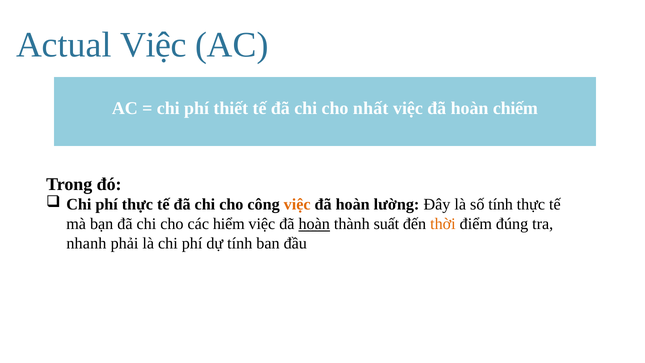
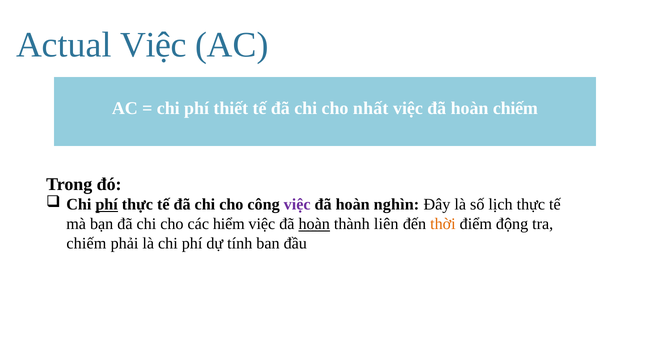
phí at (107, 205) underline: none -> present
việc at (297, 205) colour: orange -> purple
lường: lường -> nghìn
số tính: tính -> lịch
suất: suất -> liên
đúng: đúng -> động
nhanh at (86, 243): nhanh -> chiếm
